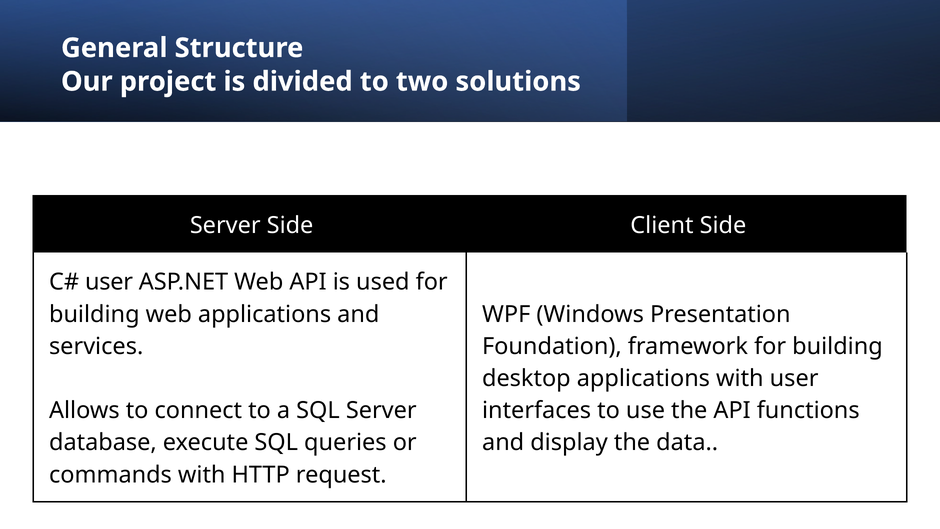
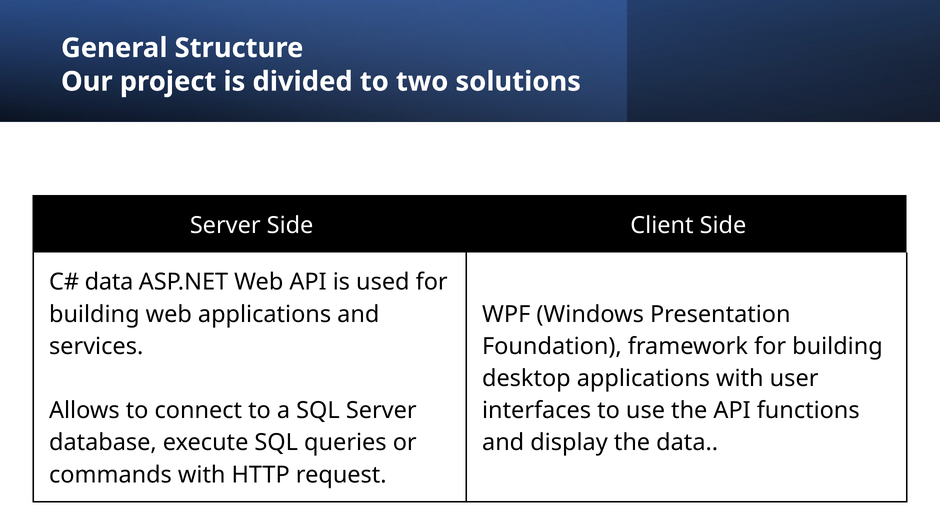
user at (109, 282): user -> data
